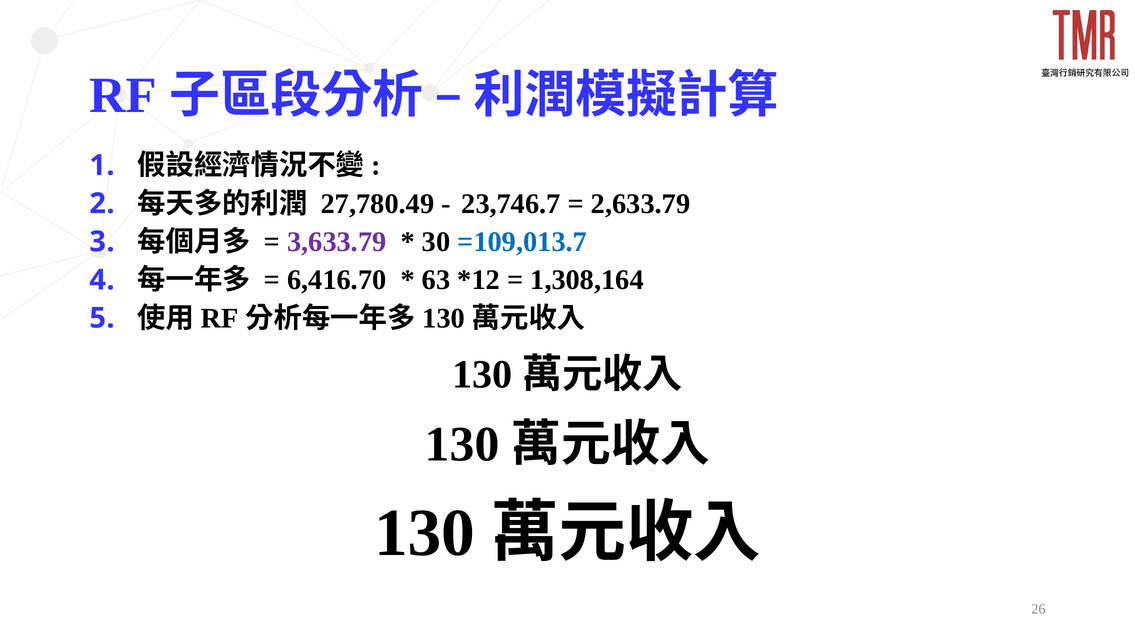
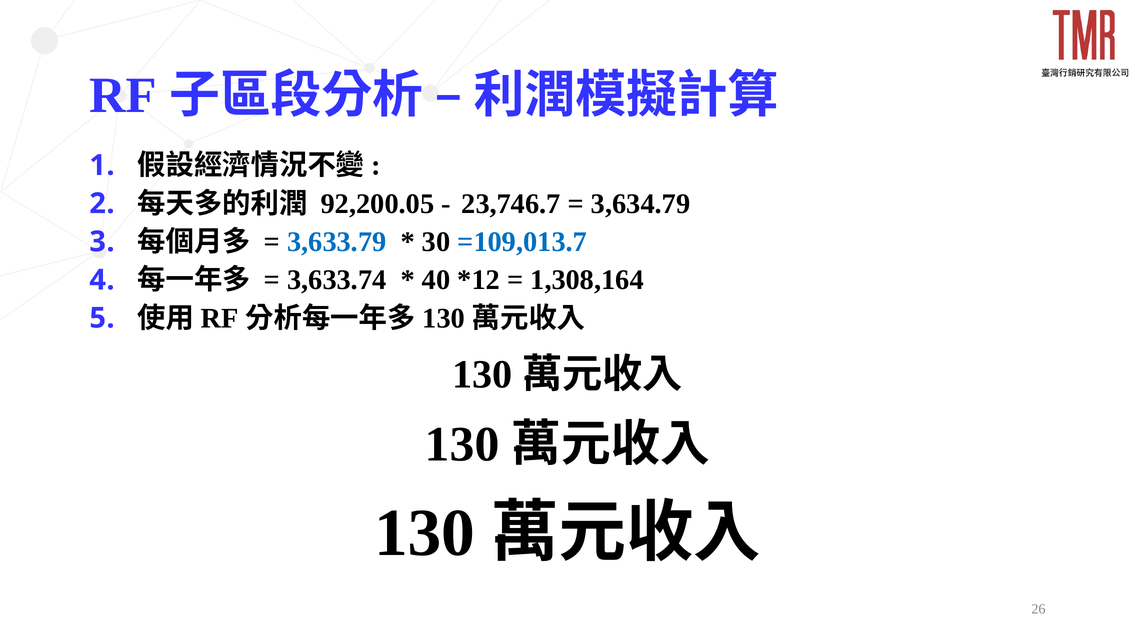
27,780.49: 27,780.49 -> 92,200.05
2,633.79: 2,633.79 -> 3,634.79
3,633.79 colour: purple -> blue
6,416.70: 6,416.70 -> 3,633.74
63: 63 -> 40
